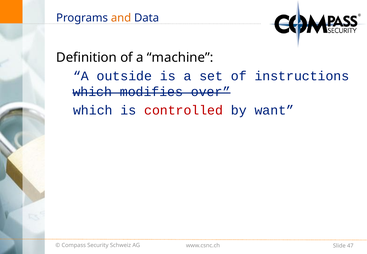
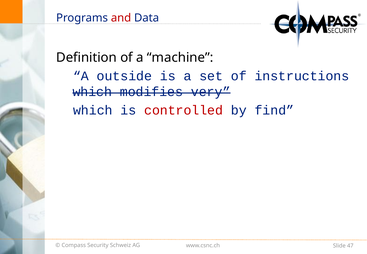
and colour: orange -> red
over: over -> very
want: want -> find
